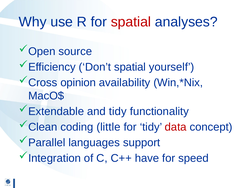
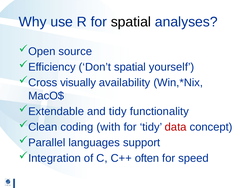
spatial at (131, 22) colour: red -> black
opinion: opinion -> visually
little: little -> with
have: have -> often
